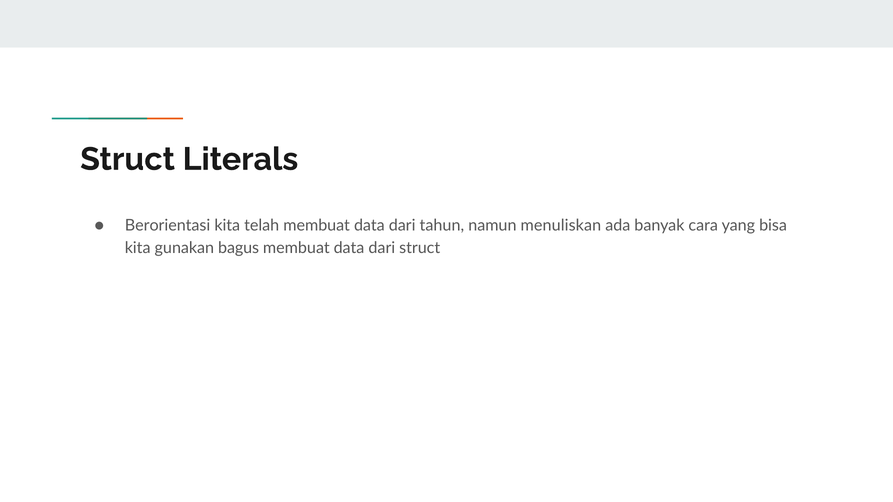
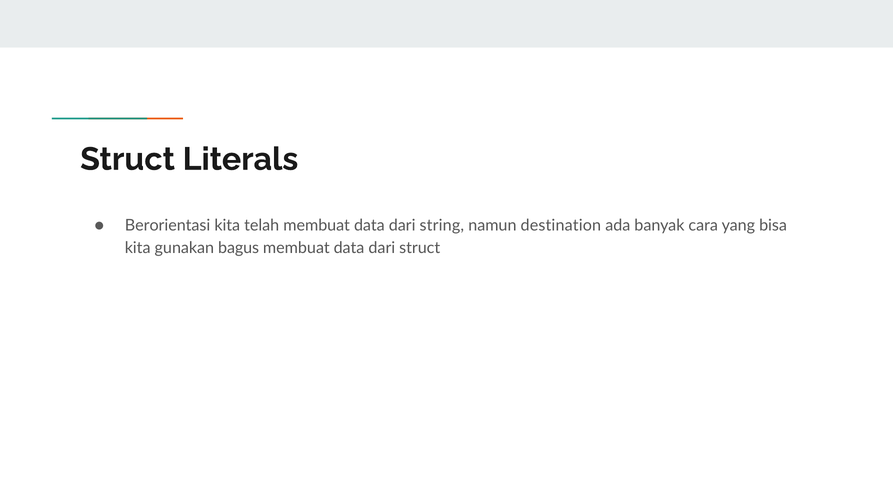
tahun: tahun -> string
menuliskan: menuliskan -> destination
